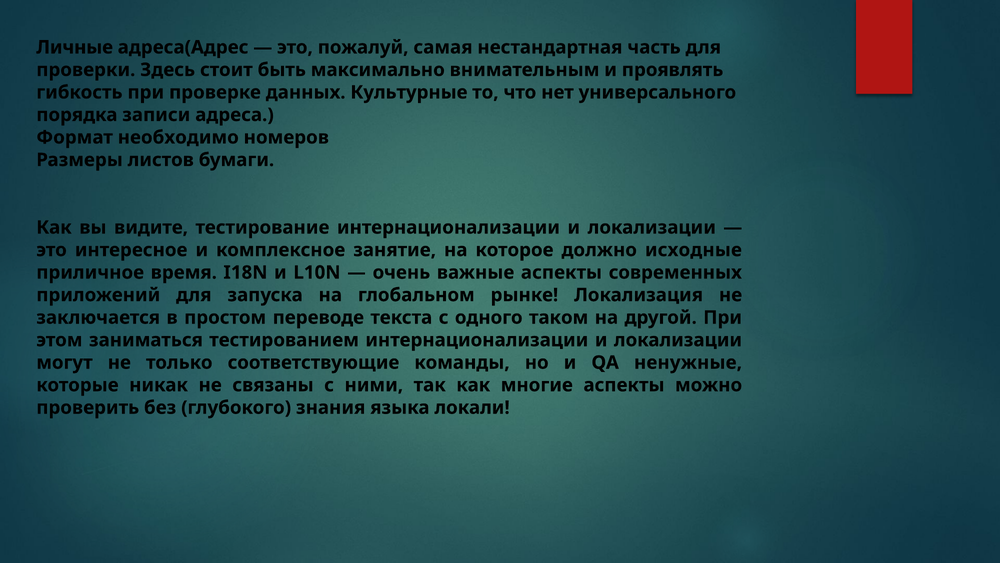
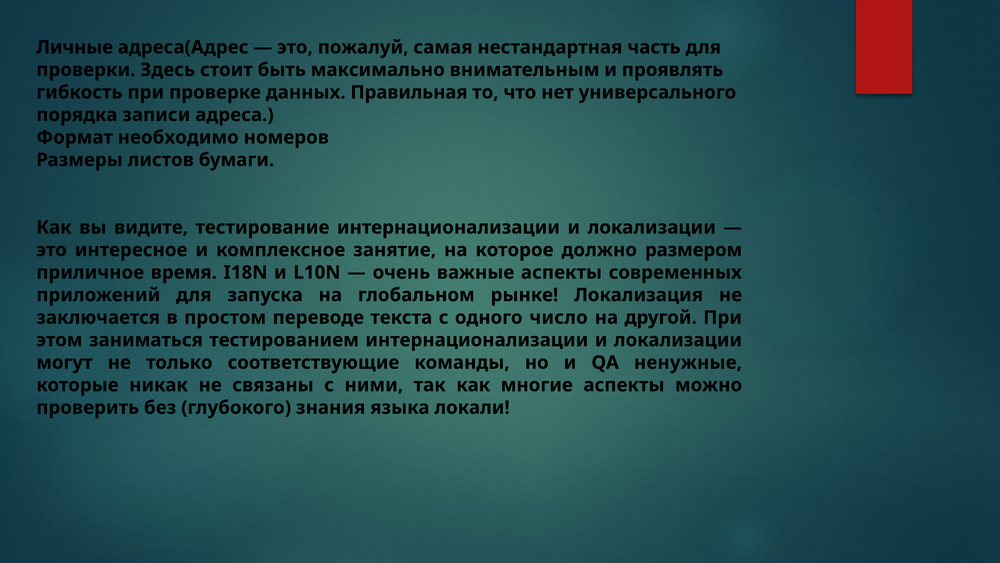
Культурные: Культурные -> Правильная
исходные: исходные -> размером
таком: таком -> число
